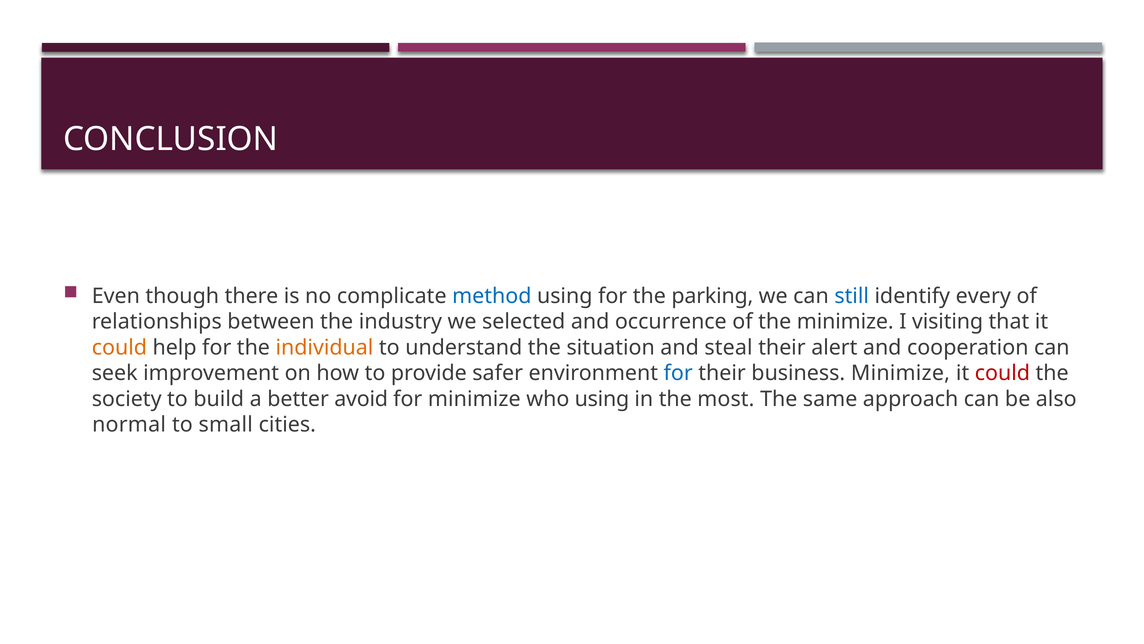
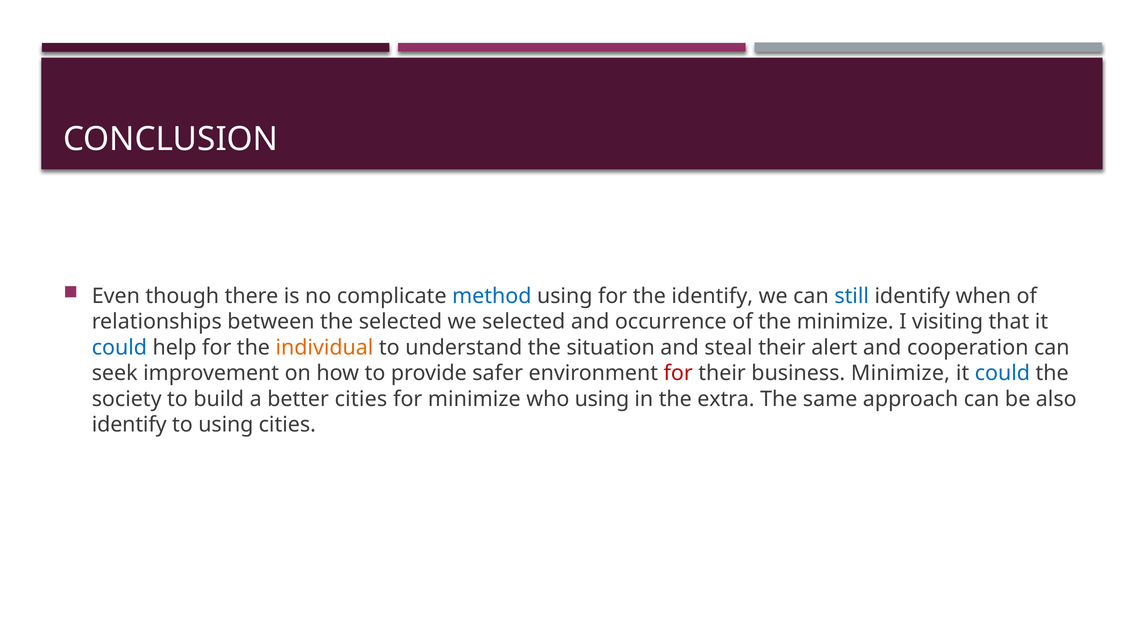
the parking: parking -> identify
every: every -> when
the industry: industry -> selected
could at (119, 347) colour: orange -> blue
for at (678, 373) colour: blue -> red
could at (1002, 373) colour: red -> blue
better avoid: avoid -> cities
most: most -> extra
normal at (129, 424): normal -> identify
to small: small -> using
